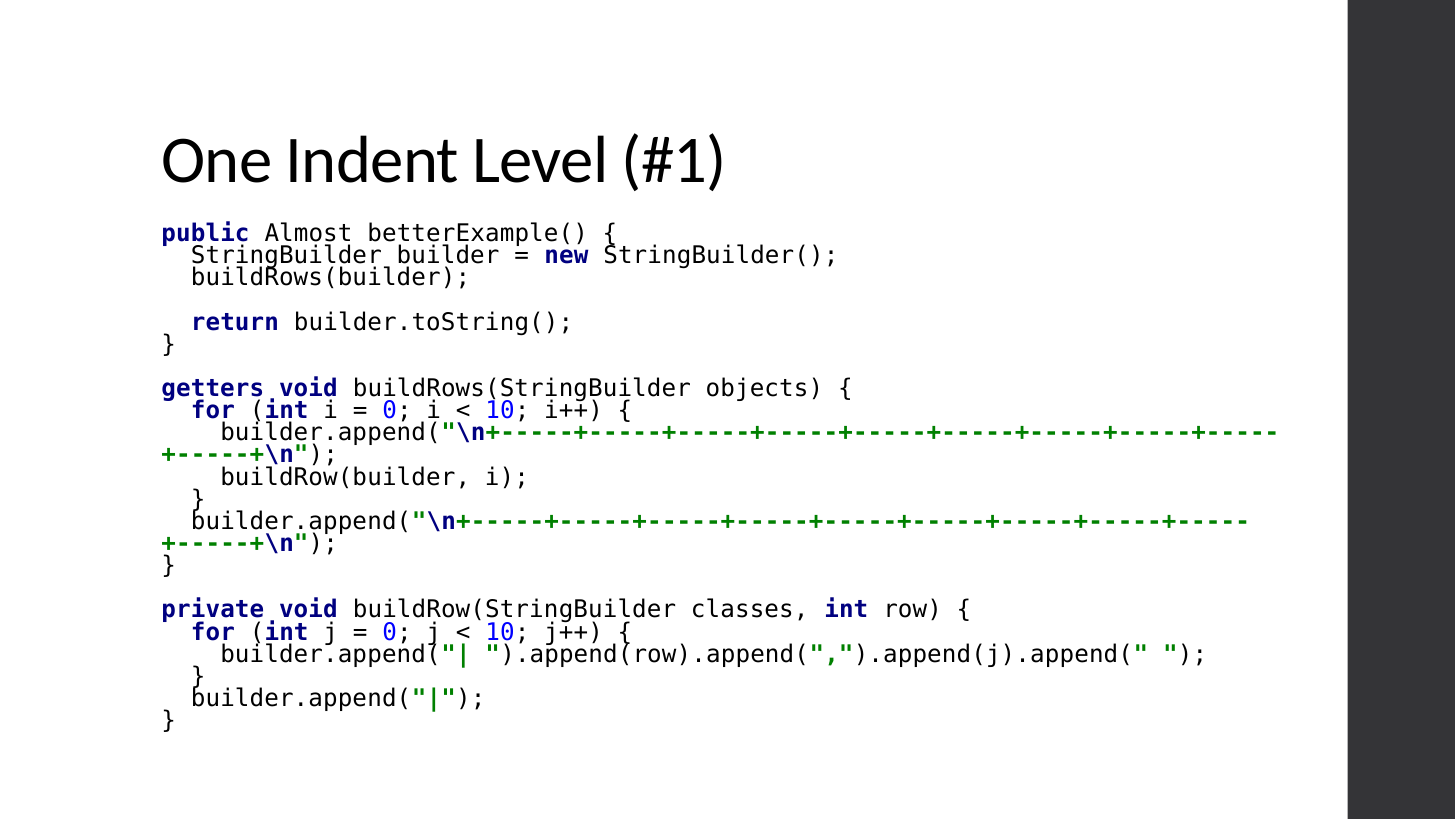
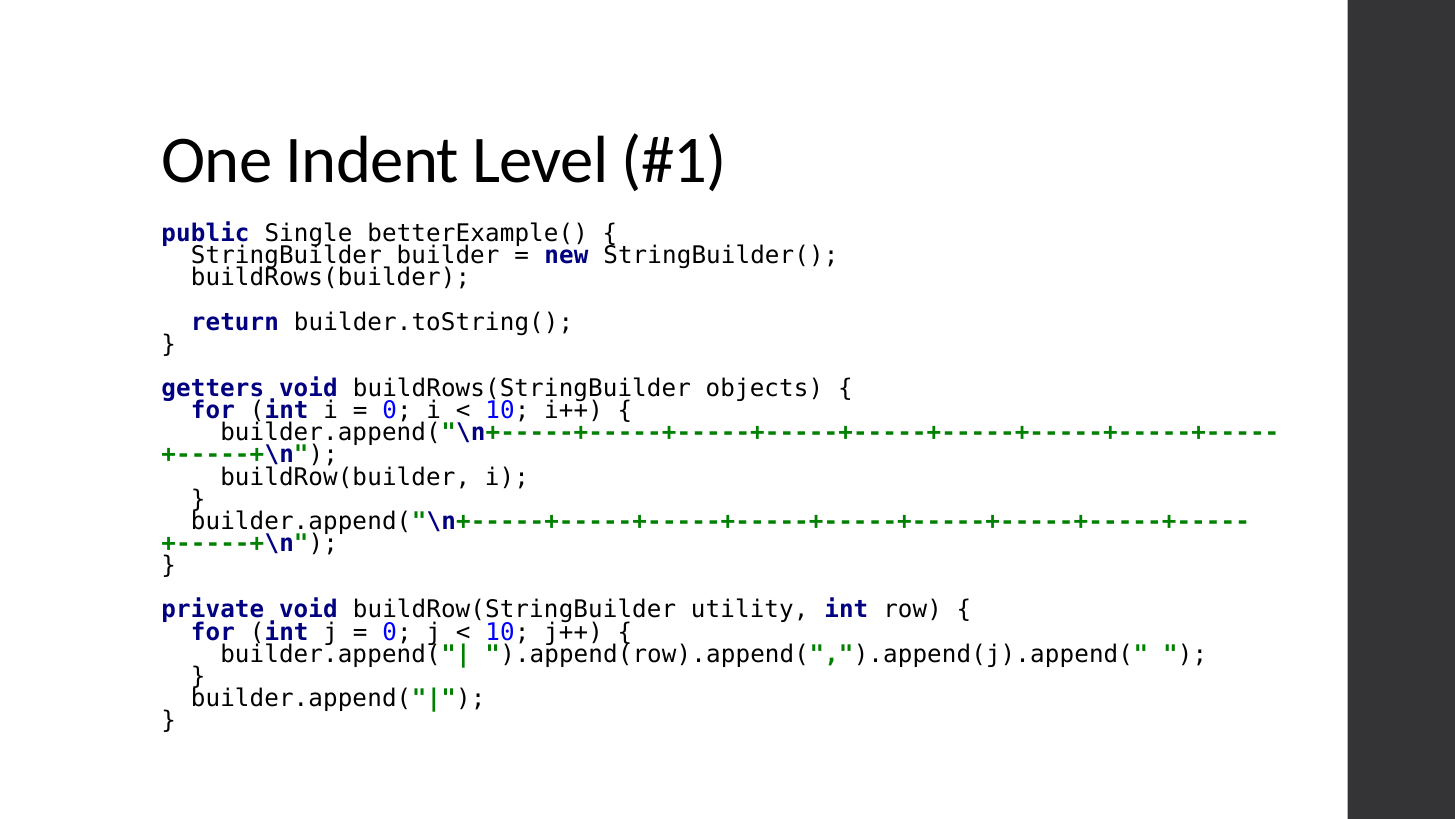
Almost: Almost -> Single
classes: classes -> utility
